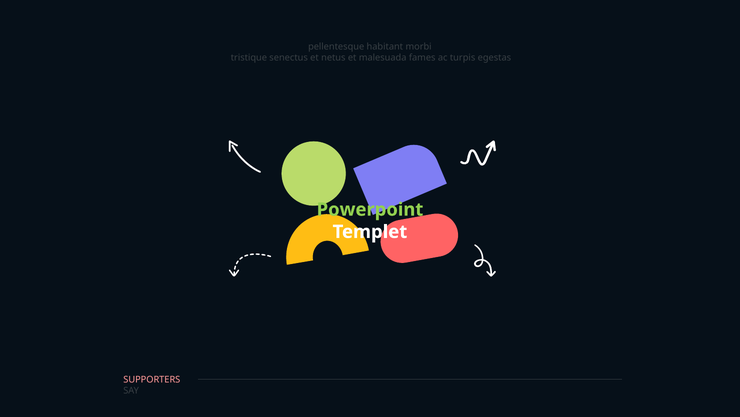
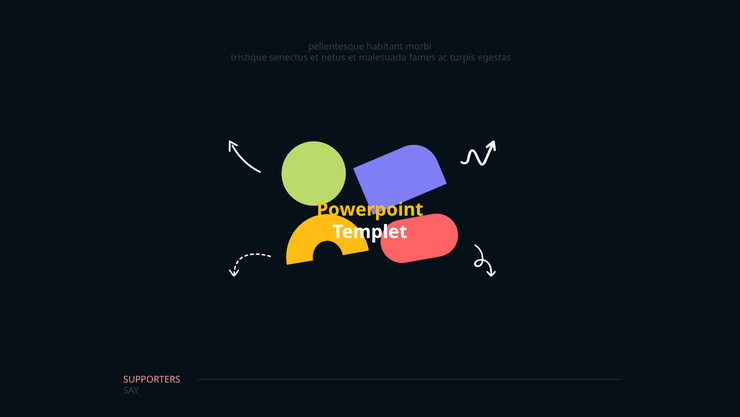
Powerpoint colour: light green -> yellow
